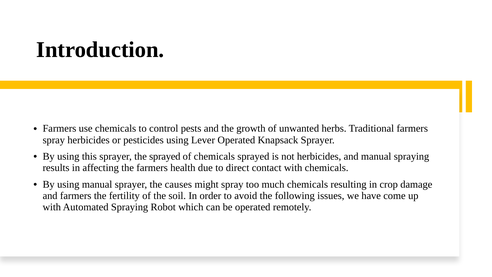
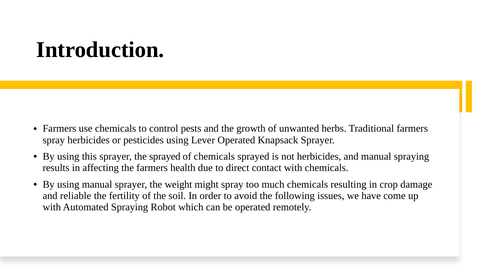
causes: causes -> weight
and farmers: farmers -> reliable
